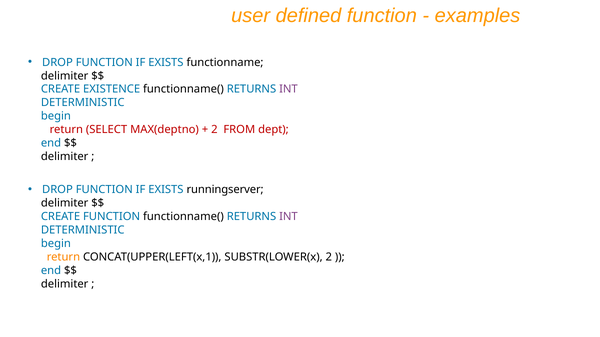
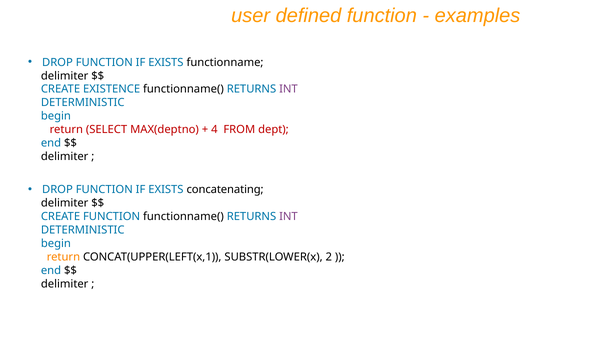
2 at (214, 130): 2 -> 4
runningserver: runningserver -> concatenating
